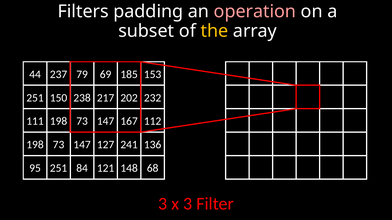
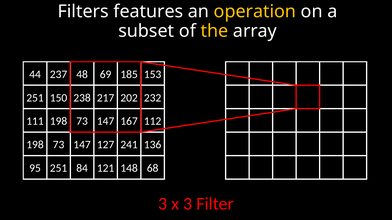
padding: padding -> features
operation colour: pink -> yellow
79: 79 -> 48
